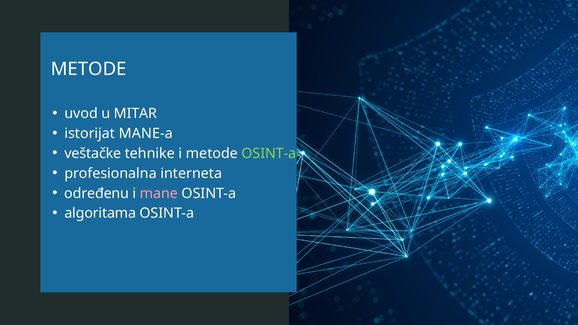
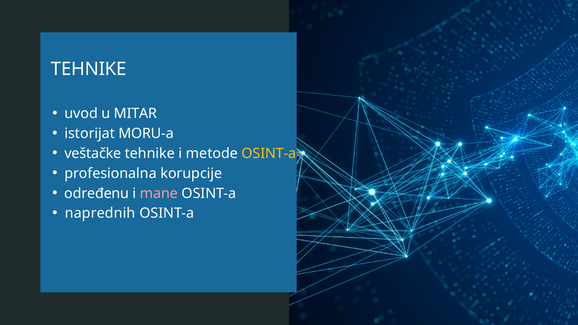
METODE at (89, 69): METODE -> TEHNIKE
MANE-a: MANE-a -> MORU-a
OSINT-a at (269, 153) colour: light green -> yellow
interneta: interneta -> korupcije
algoritama: algoritama -> naprednih
